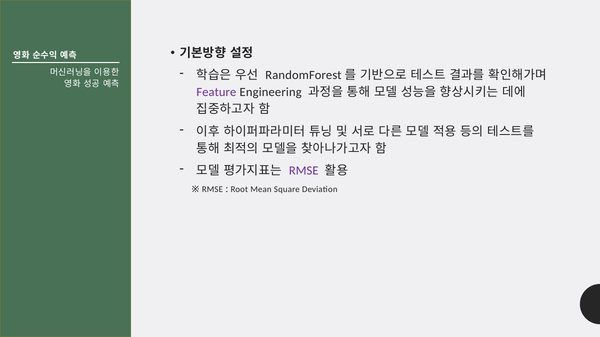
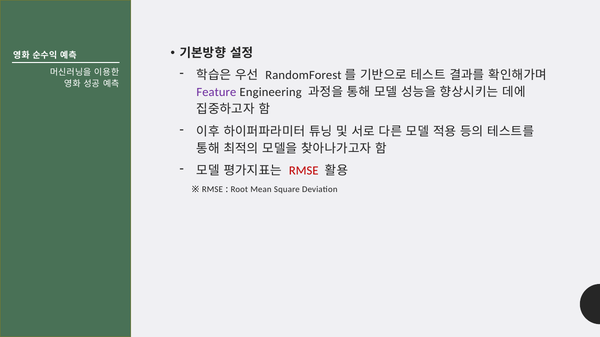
RMSE at (304, 171) colour: purple -> red
